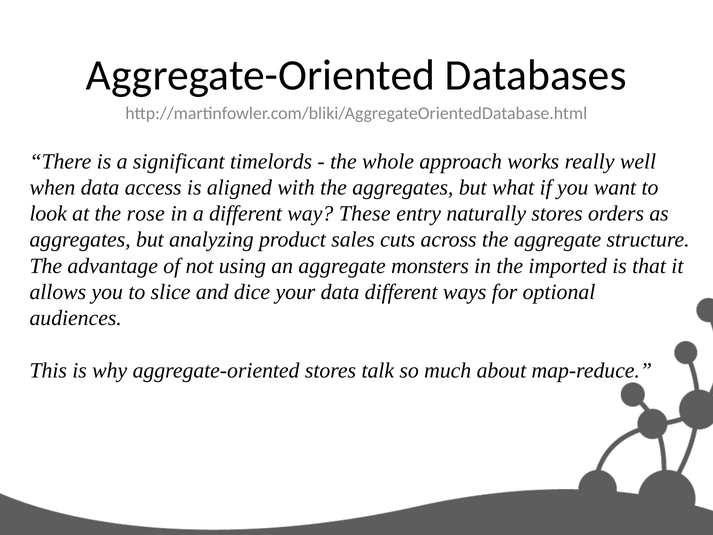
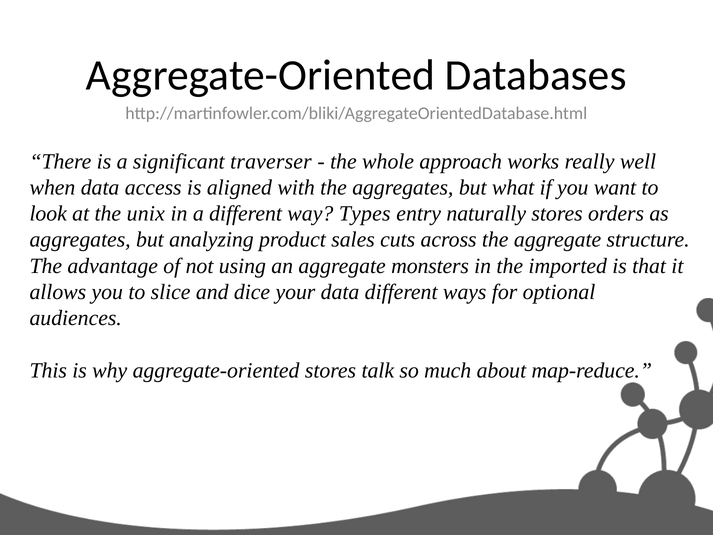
timelords: timelords -> traverser
rose: rose -> unix
These: These -> Types
